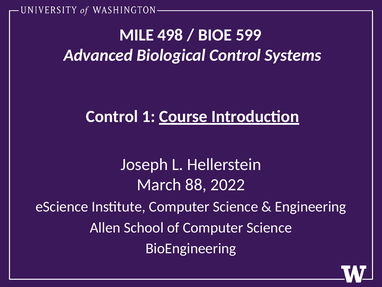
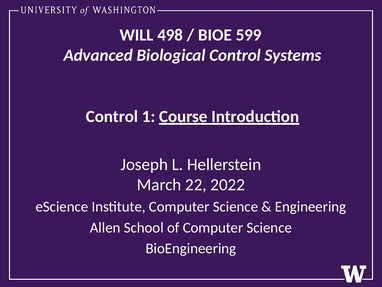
MILE: MILE -> WILL
88: 88 -> 22
